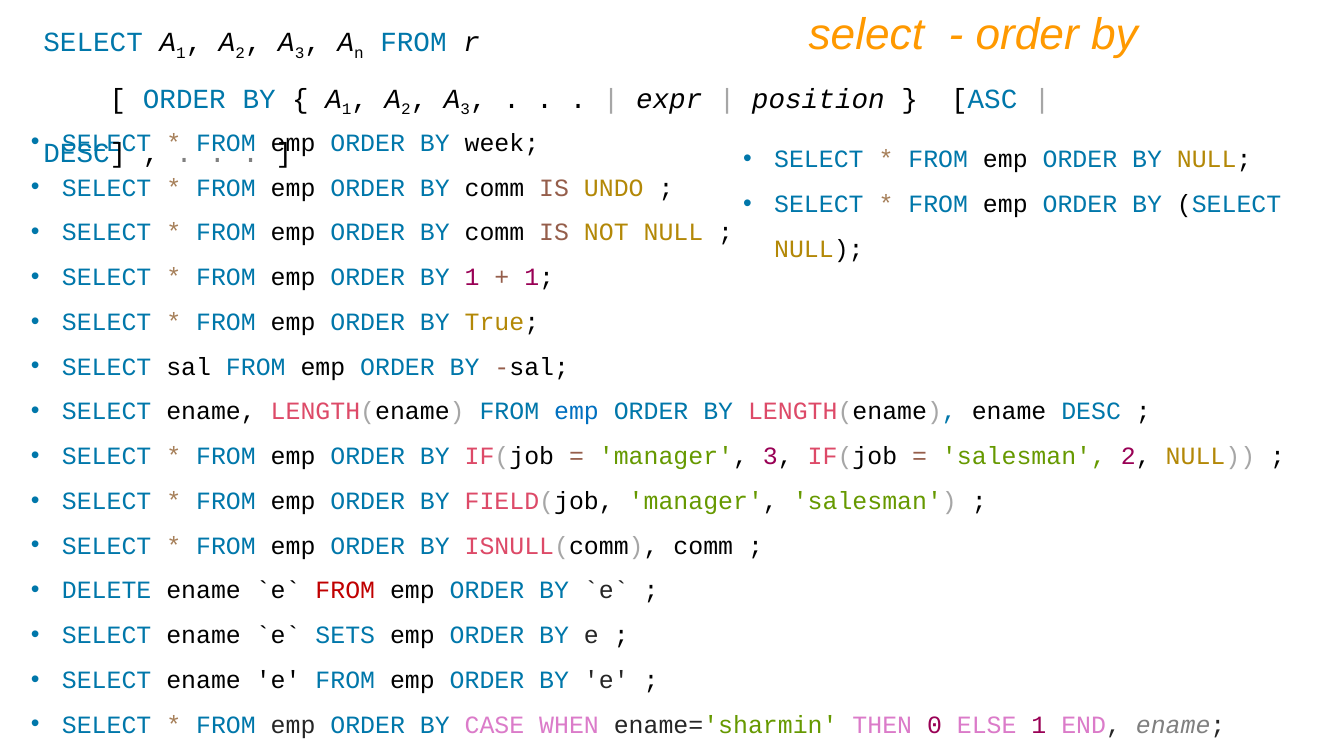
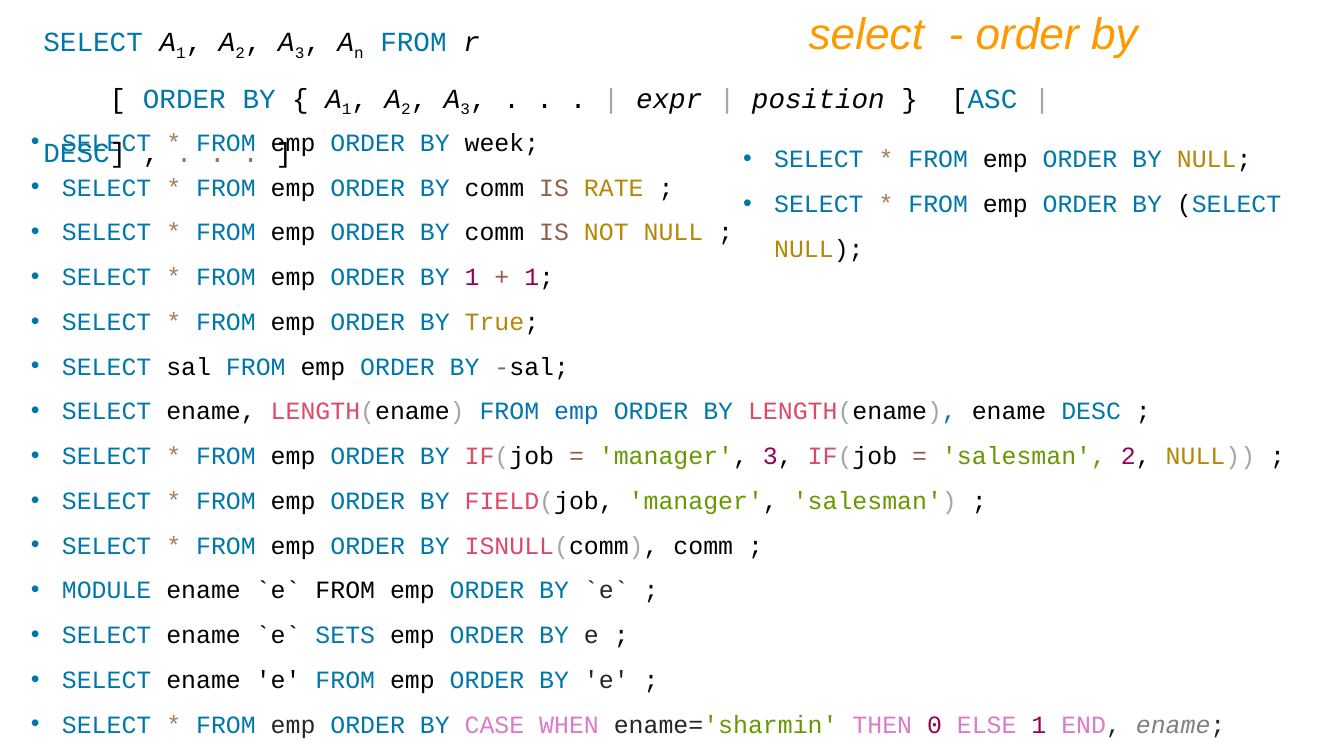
UNDO: UNDO -> RATE
DELETE: DELETE -> MODULE
FROM at (345, 591) colour: red -> black
